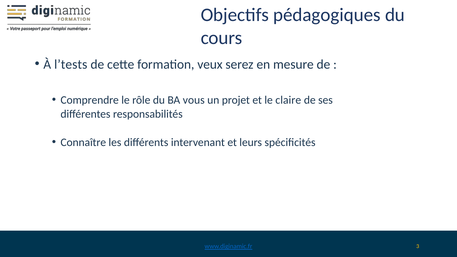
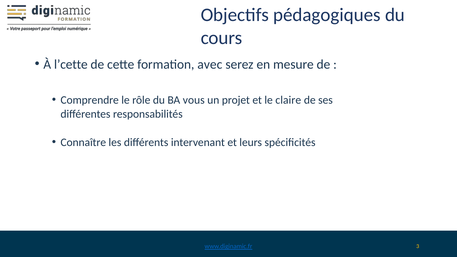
l’tests: l’tests -> l’cette
veux: veux -> avec
